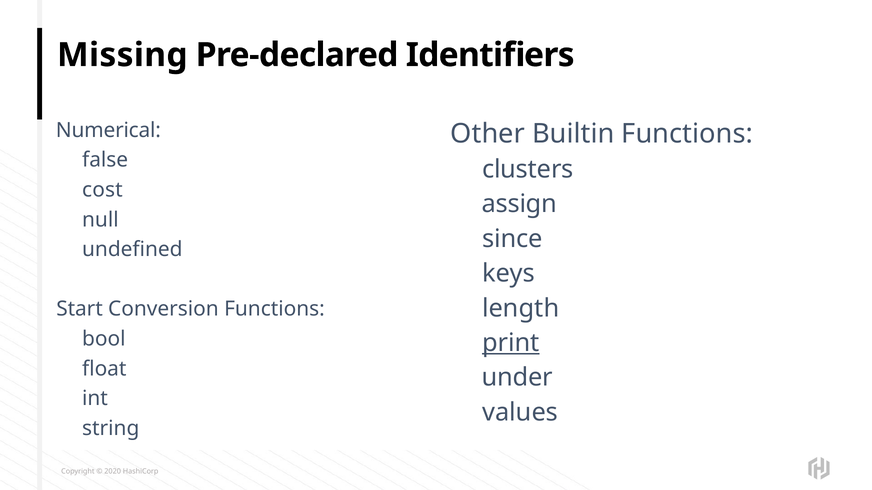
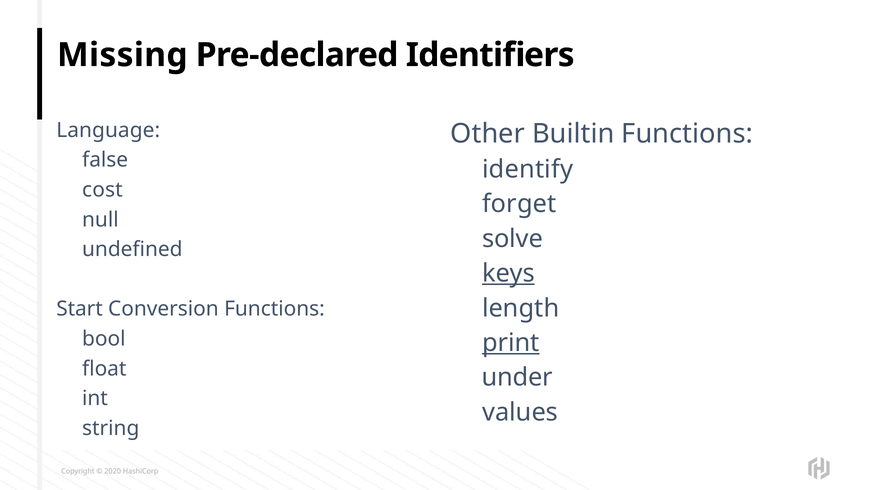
Numerical: Numerical -> Language
clusters: clusters -> identify
assign: assign -> forget
since: since -> solve
keys underline: none -> present
